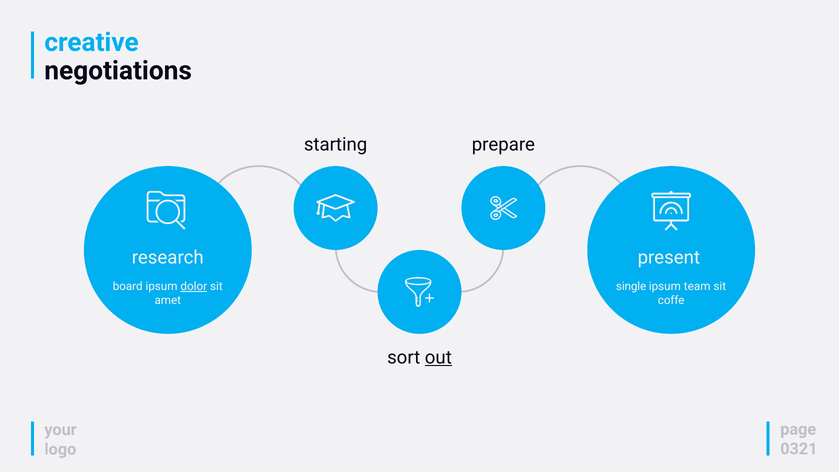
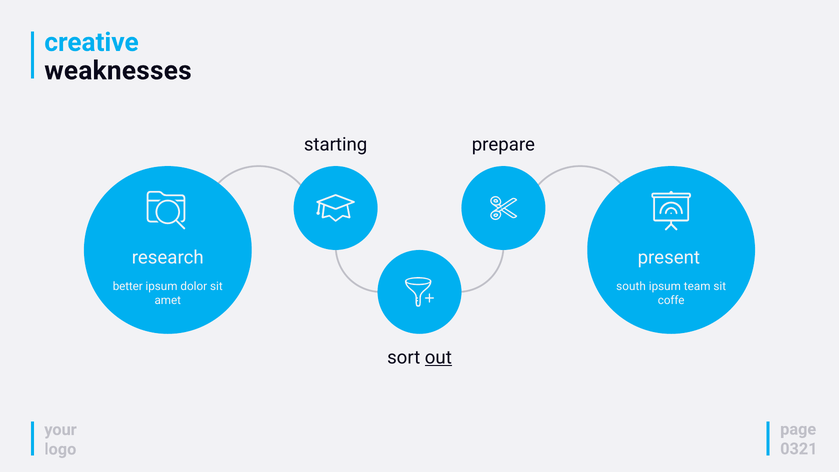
negotiations: negotiations -> weaknesses
board: board -> better
dolor underline: present -> none
single: single -> south
